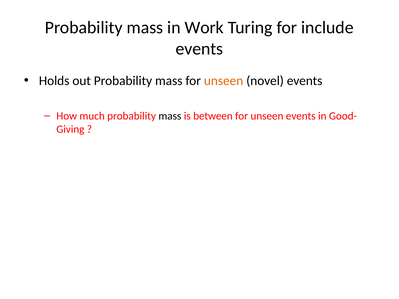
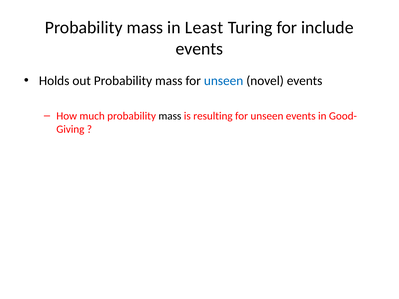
Work: Work -> Least
unseen at (224, 81) colour: orange -> blue
between: between -> resulting
